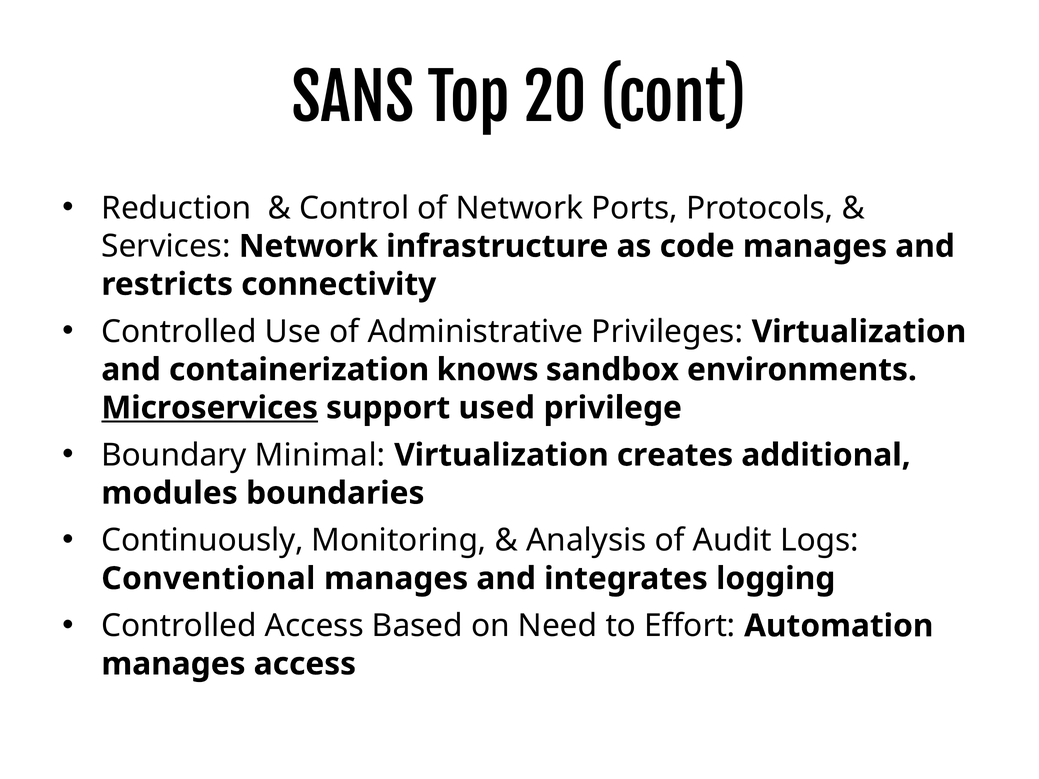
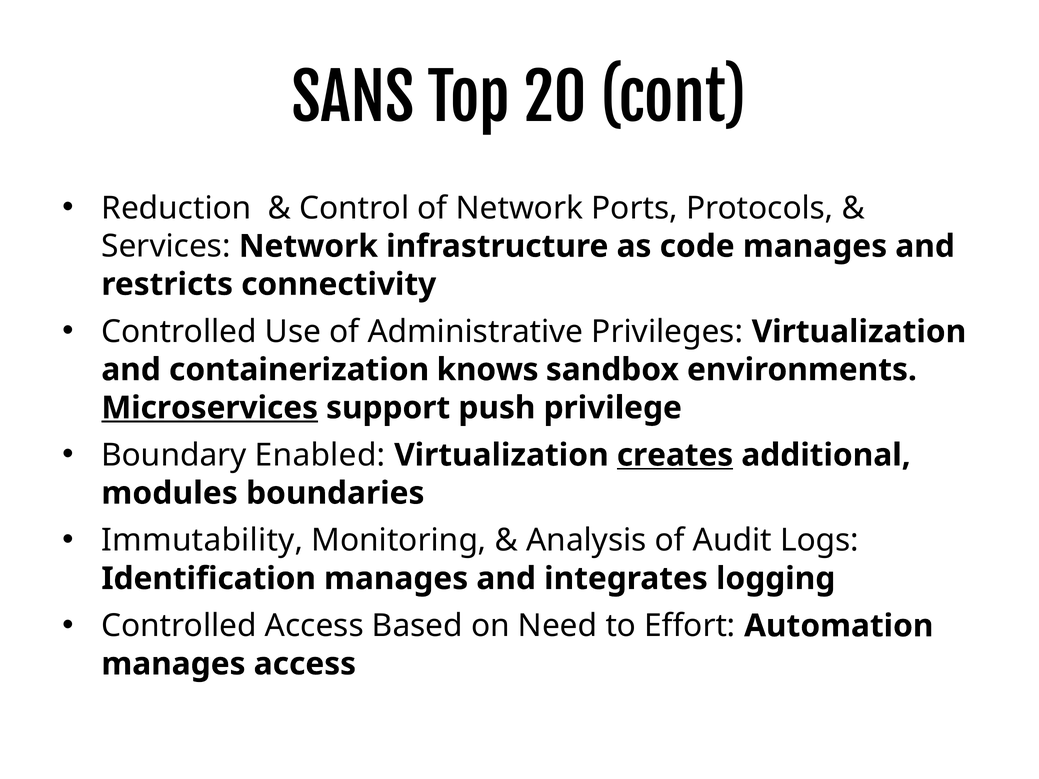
used: used -> push
Minimal: Minimal -> Enabled
creates underline: none -> present
Continuously: Continuously -> Immutability
Conventional: Conventional -> Identification
